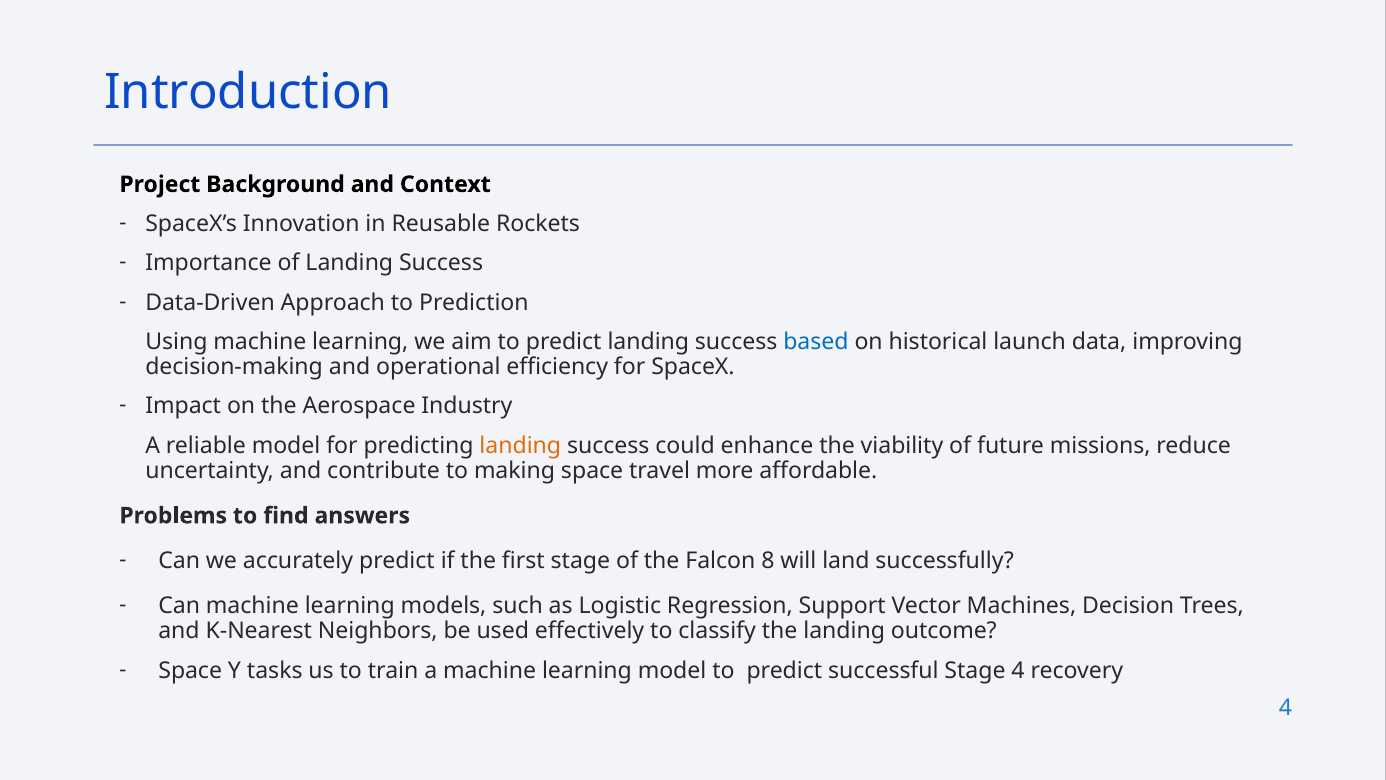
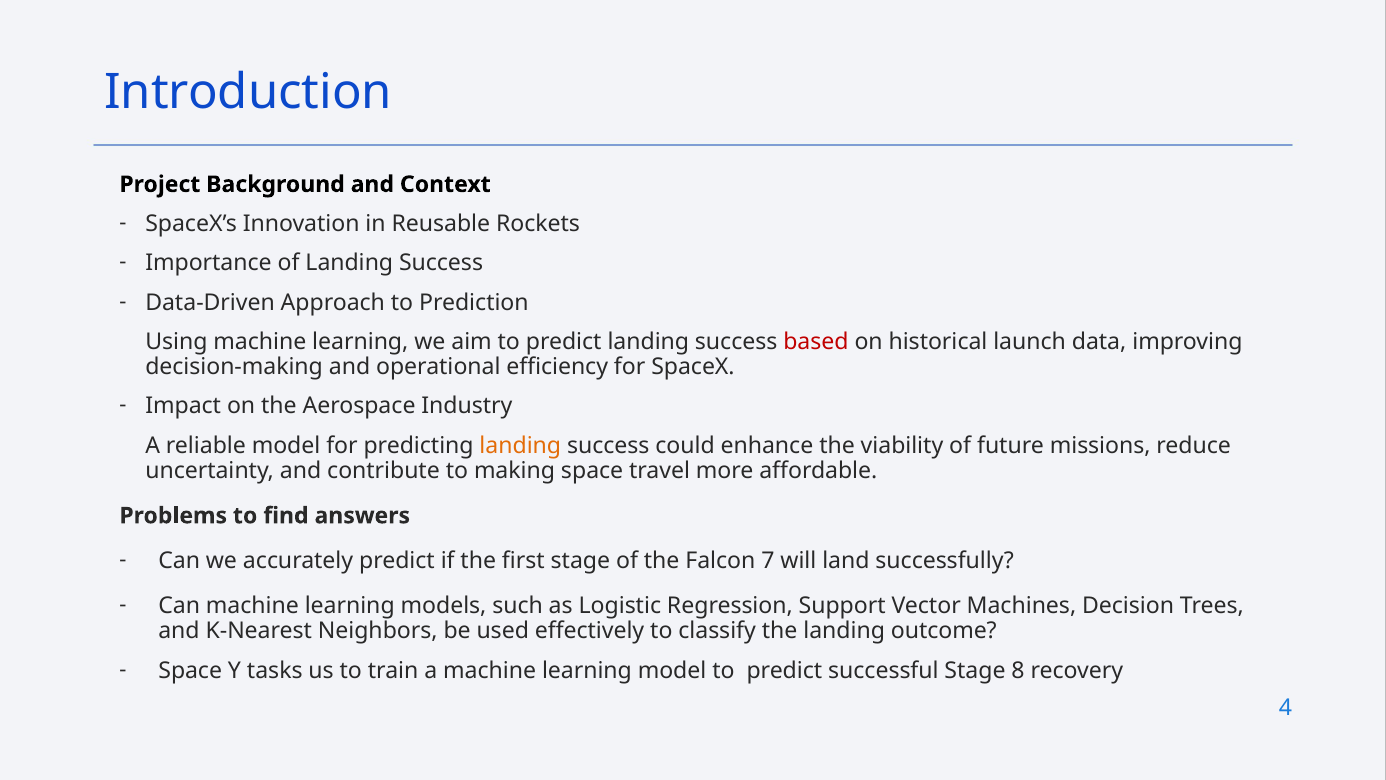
based colour: blue -> red
8: 8 -> 7
Stage 4: 4 -> 8
